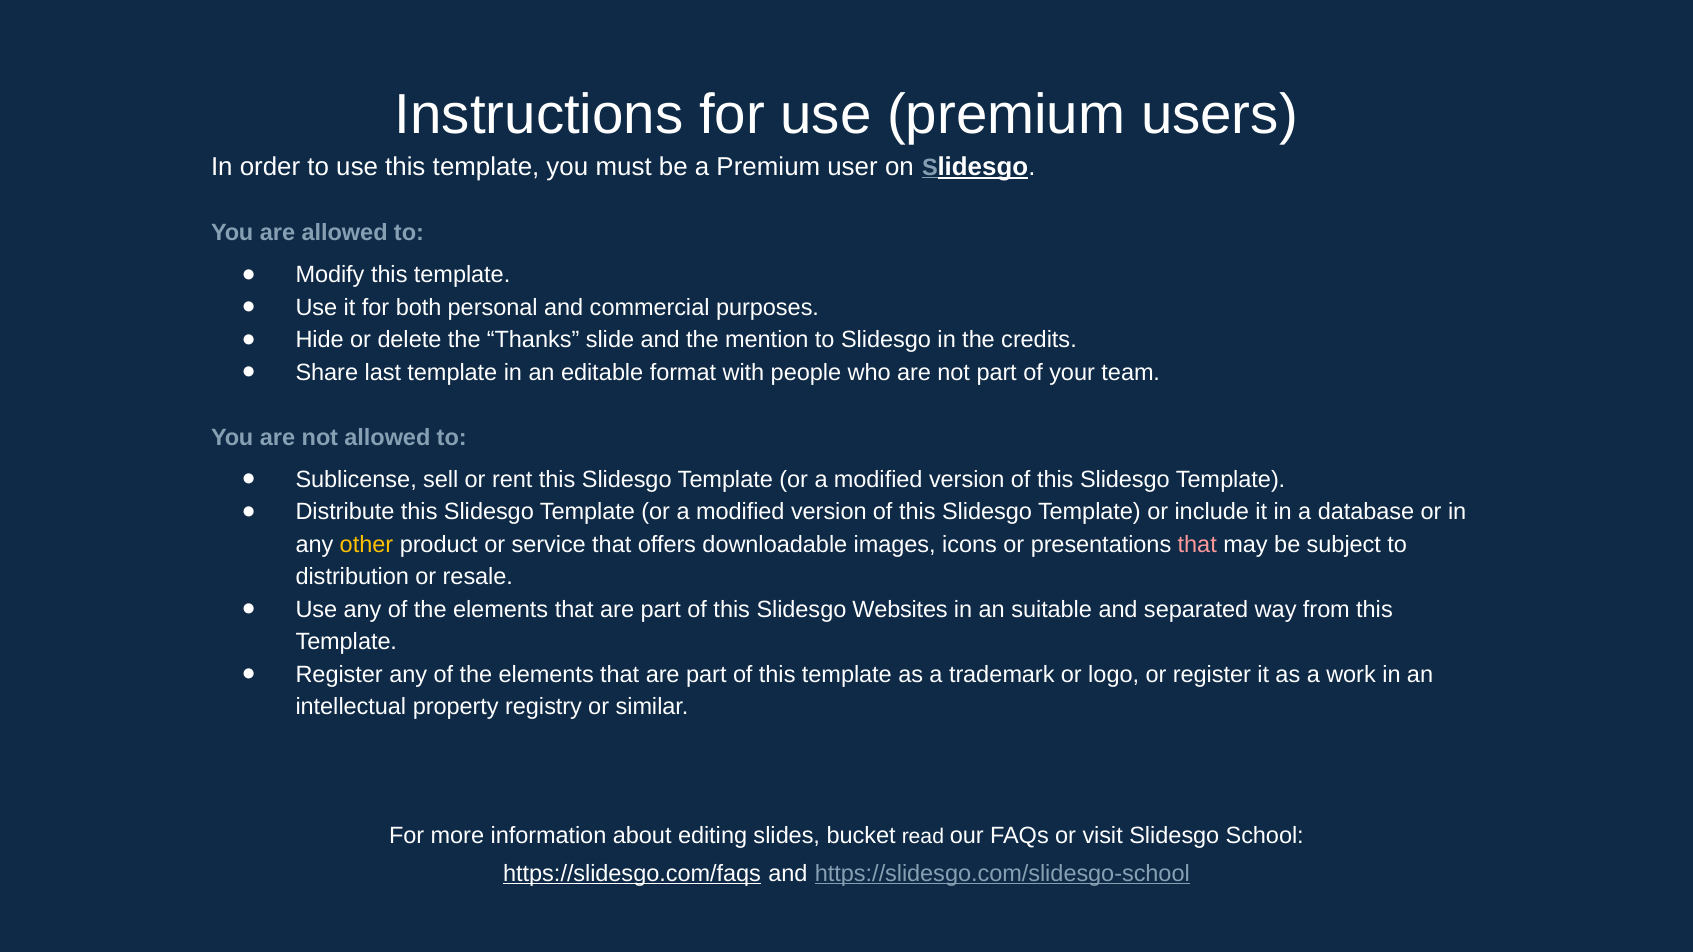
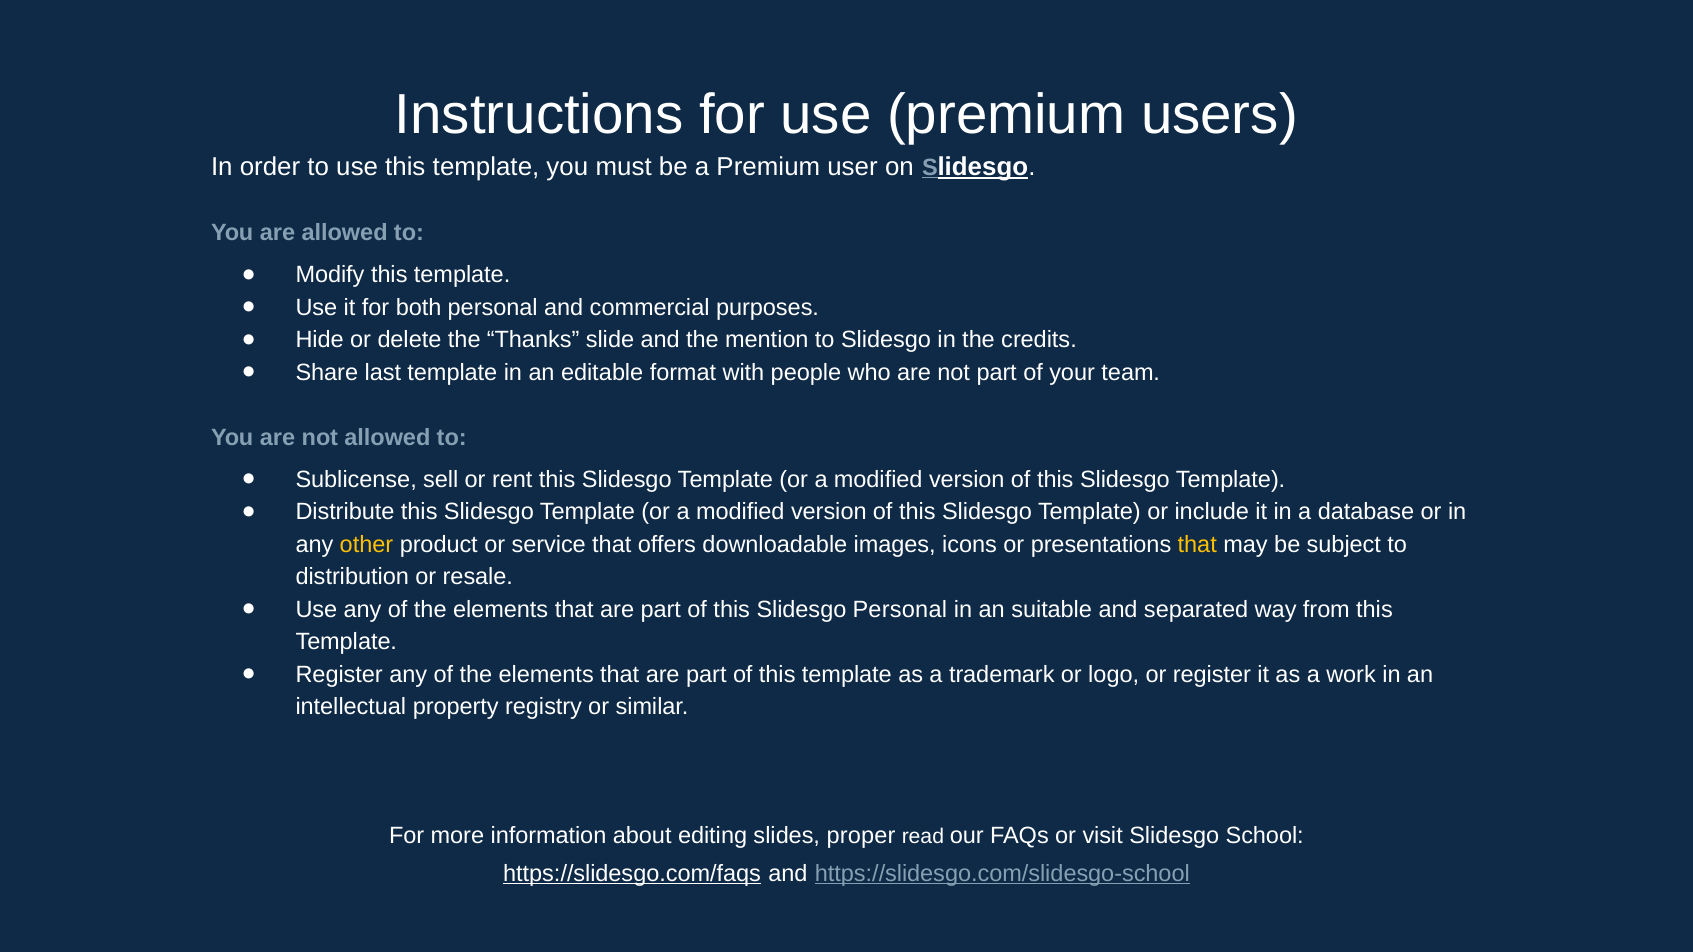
that at (1197, 545) colour: pink -> yellow
Slidesgo Websites: Websites -> Personal
bucket: bucket -> proper
